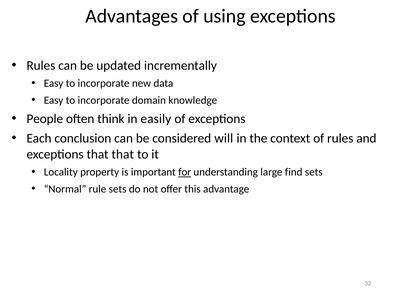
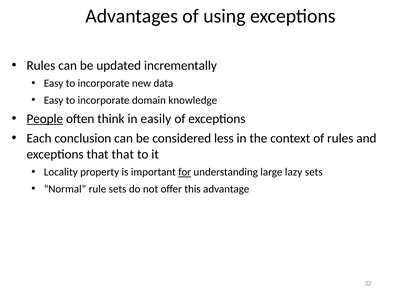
People underline: none -> present
will: will -> less
find: find -> lazy
